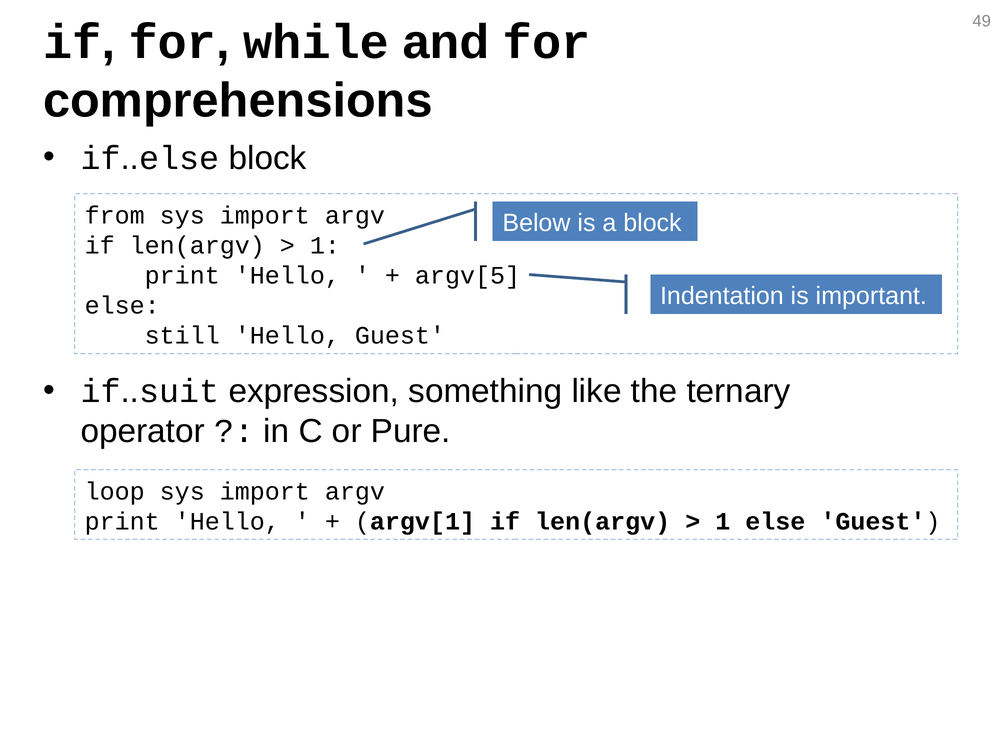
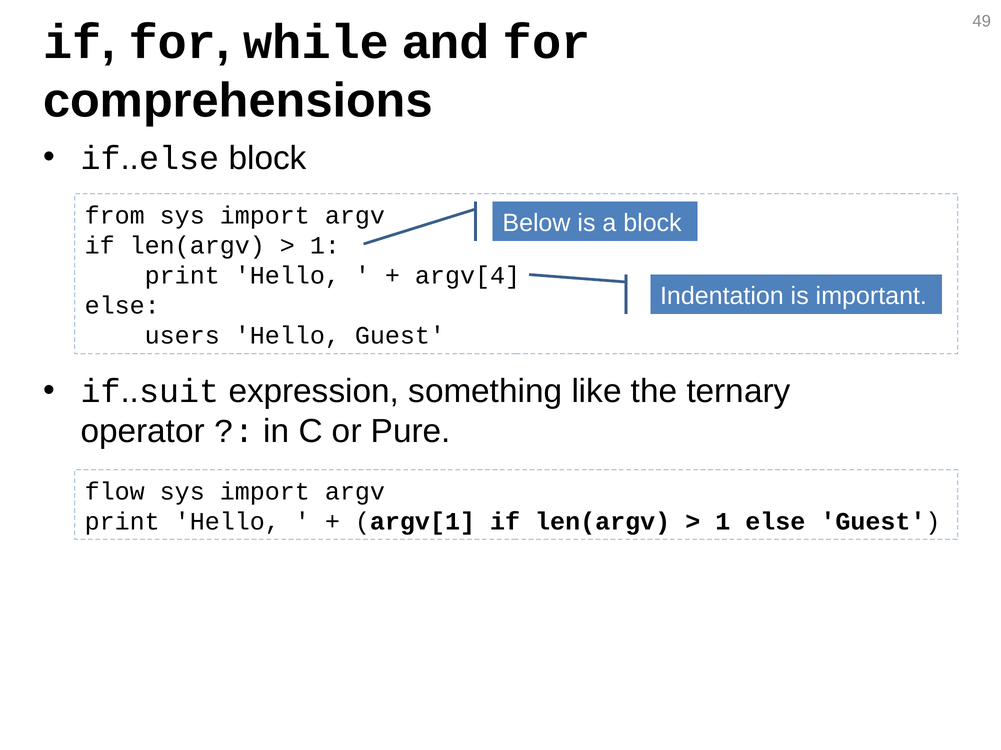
argv[5: argv[5 -> argv[4
still: still -> users
loop: loop -> flow
